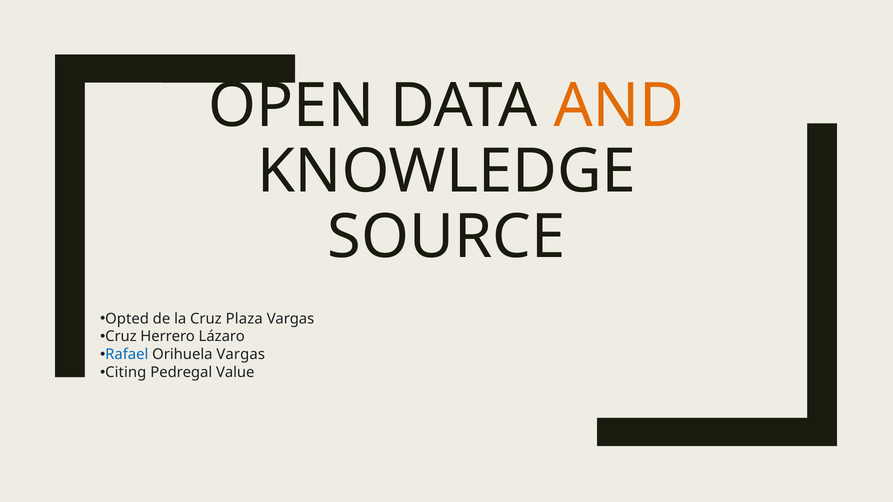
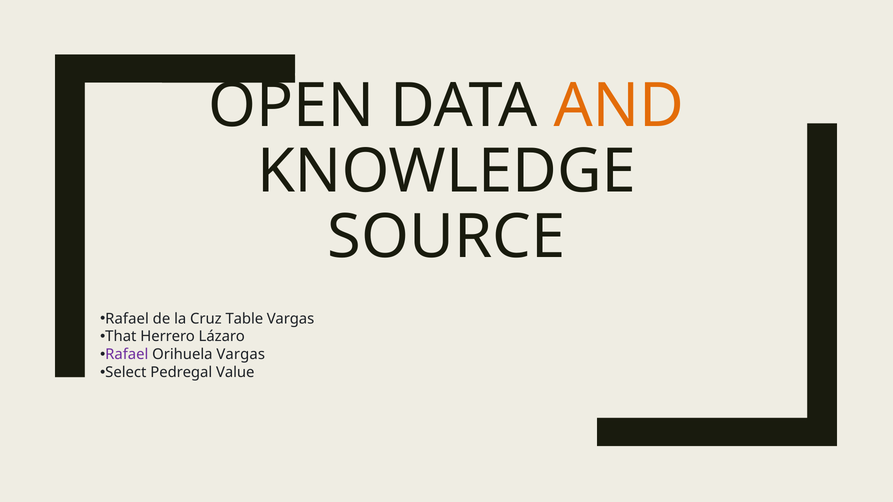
Opted at (127, 319): Opted -> Rafael
Plaza: Plaza -> Table
Cruz at (121, 337): Cruz -> That
Rafael at (127, 355) colour: blue -> purple
Citing: Citing -> Select
